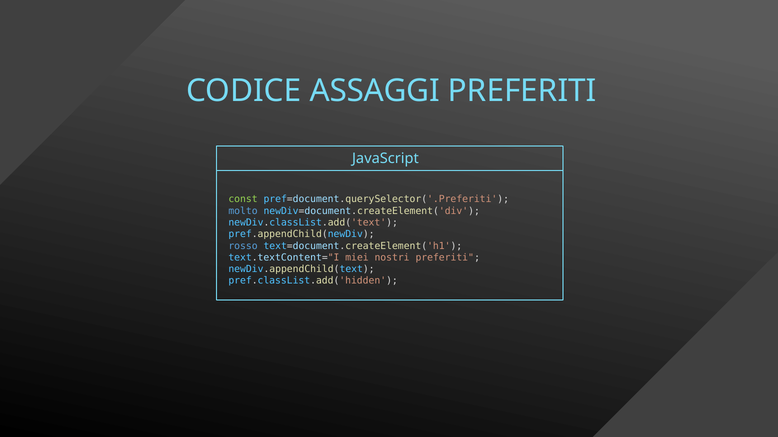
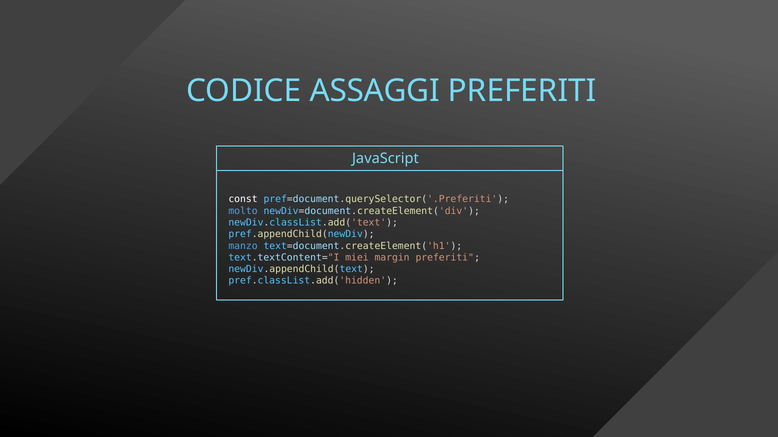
const colour: light green -> white
rosso: rosso -> manzo
nostri: nostri -> margin
